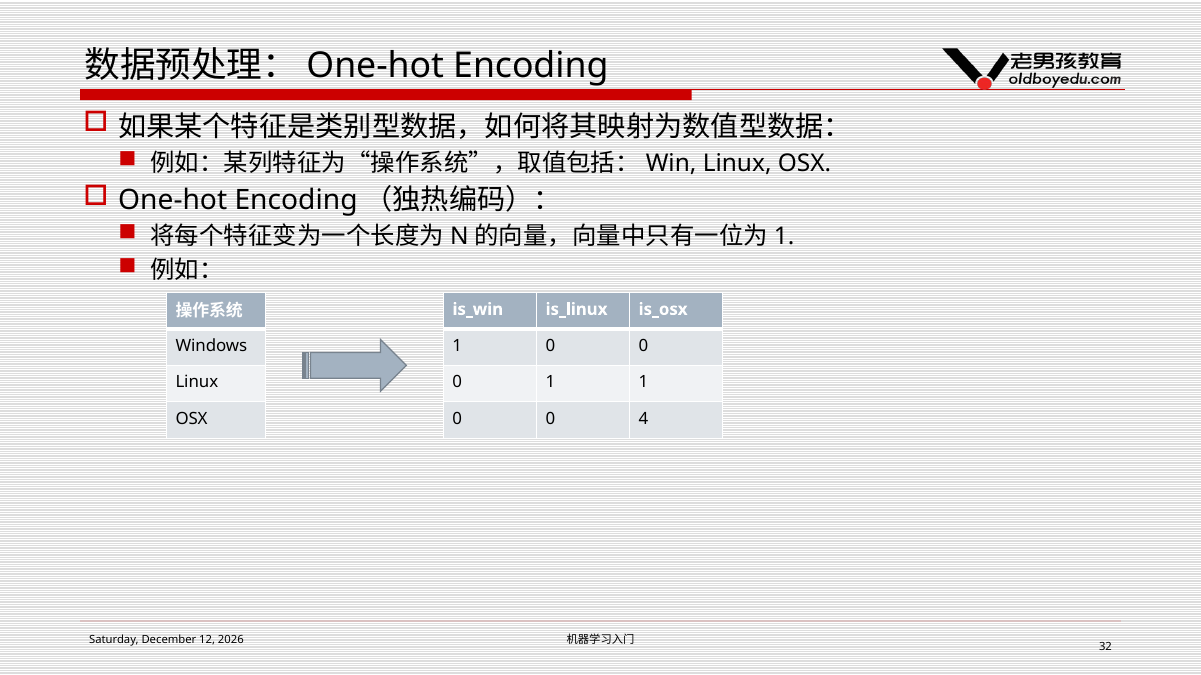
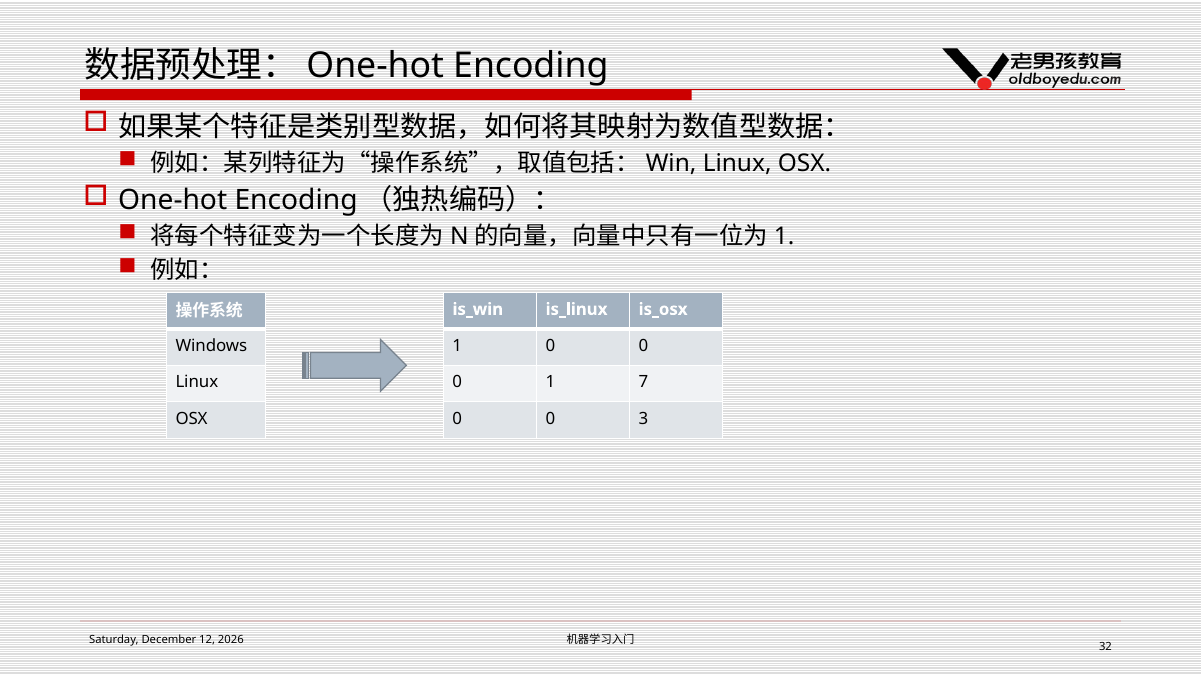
1 1: 1 -> 7
4: 4 -> 3
